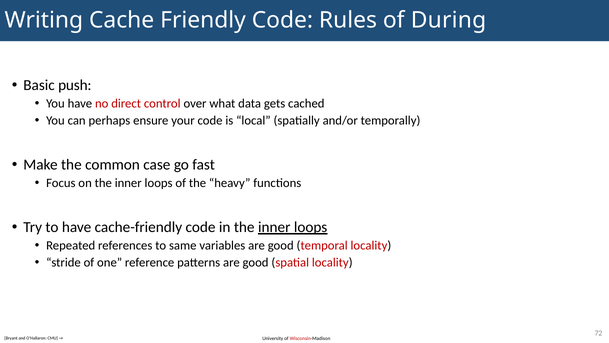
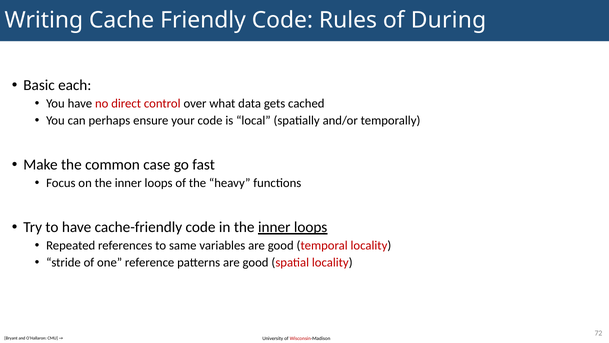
push: push -> each
